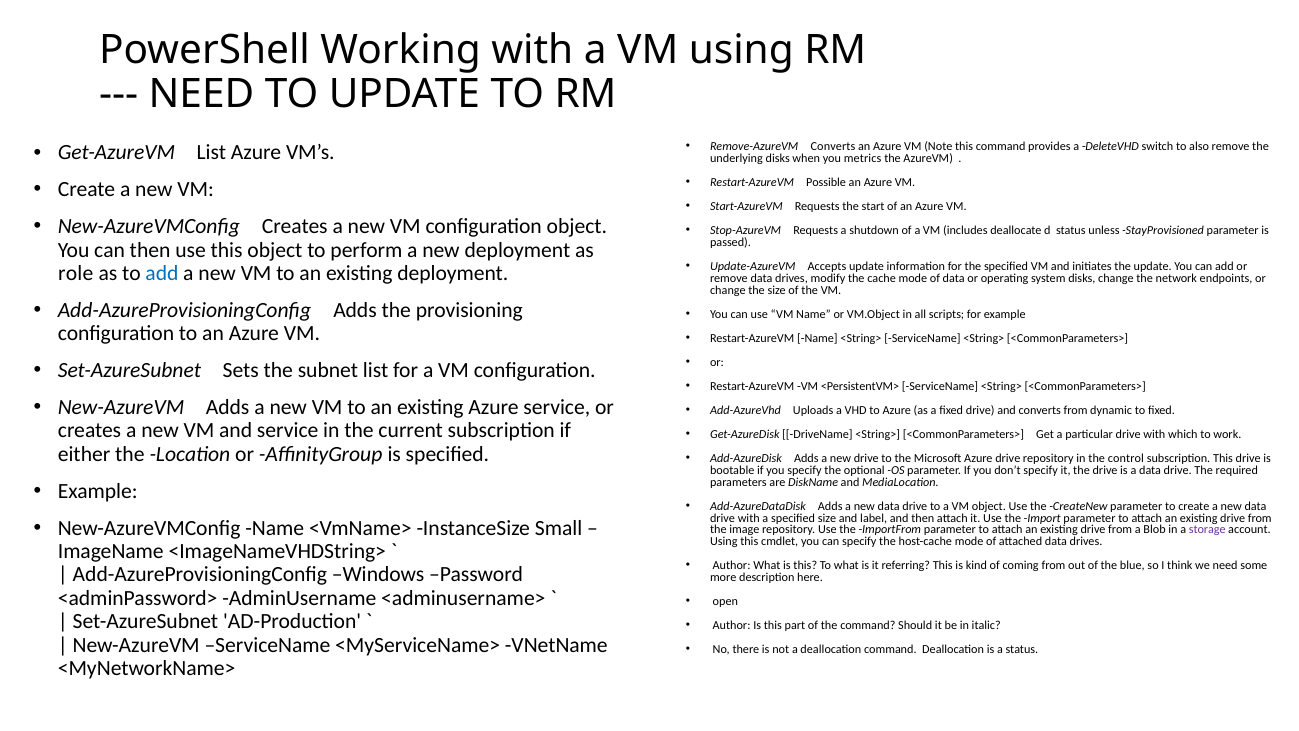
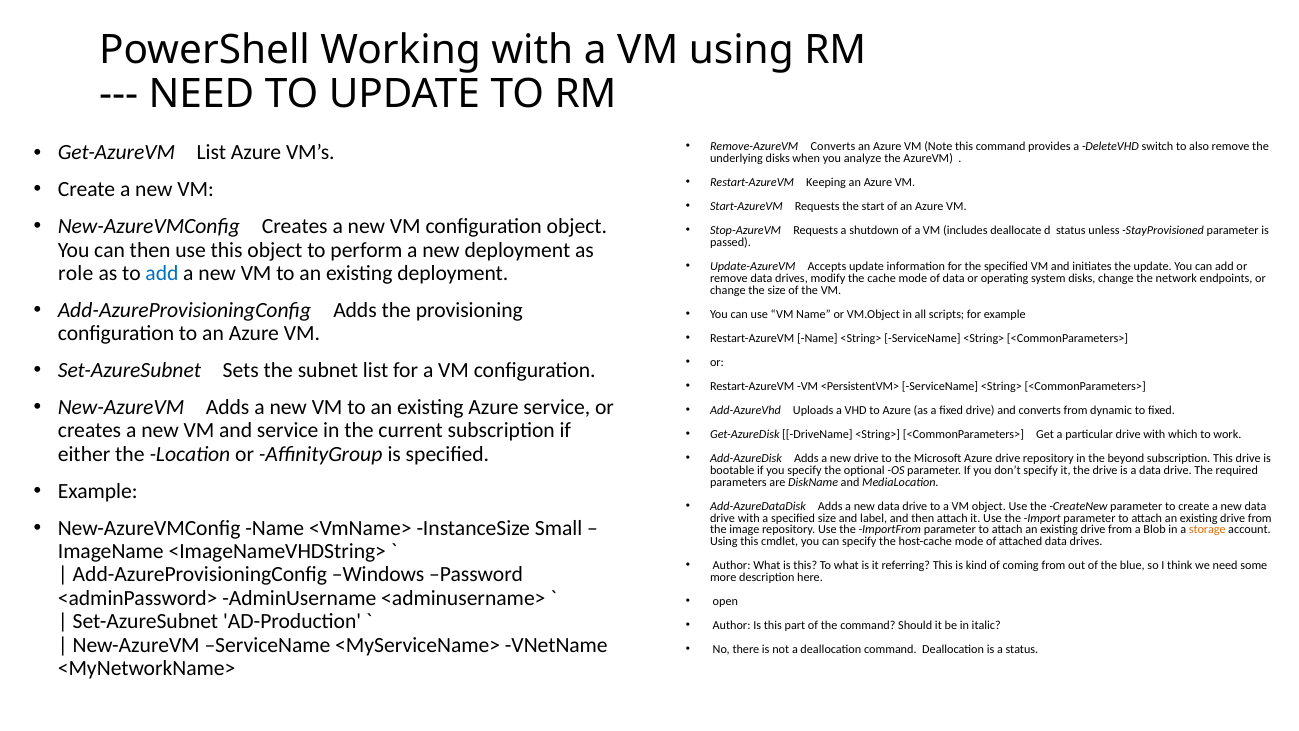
metrics: metrics -> analyze
Possible: Possible -> Keeping
control: control -> beyond
storage colour: purple -> orange
